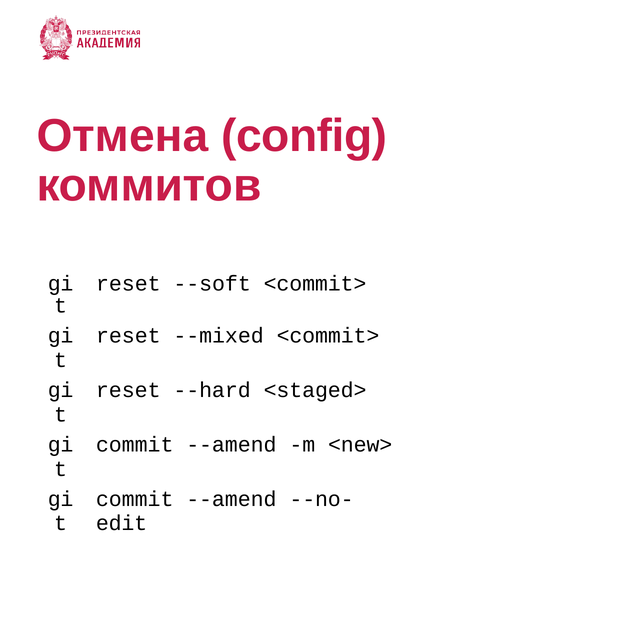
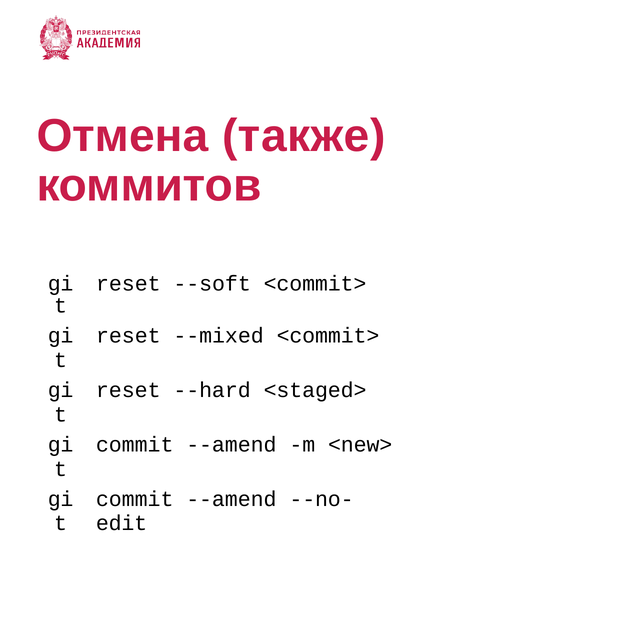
config: config -> также
